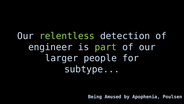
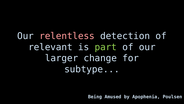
relentless colour: light green -> pink
engineer: engineer -> relevant
people: people -> change
